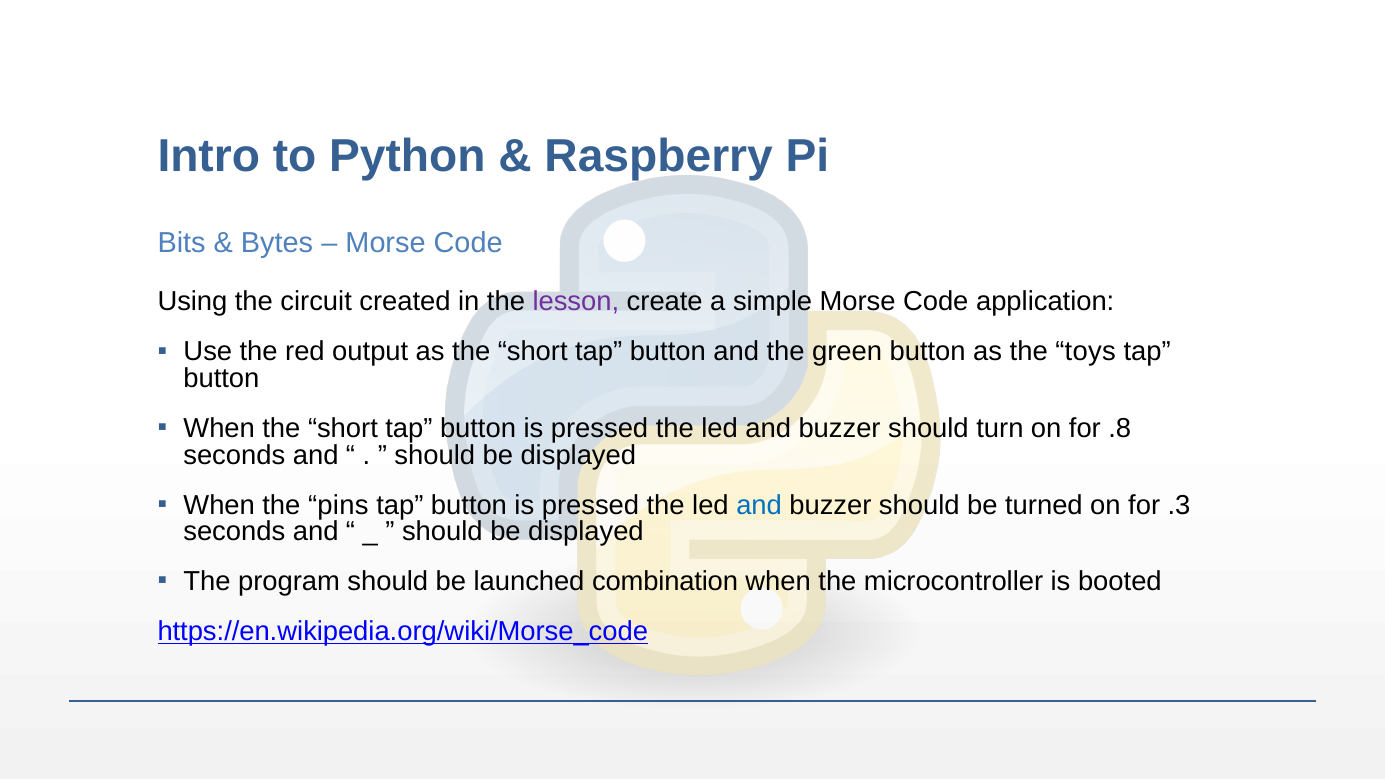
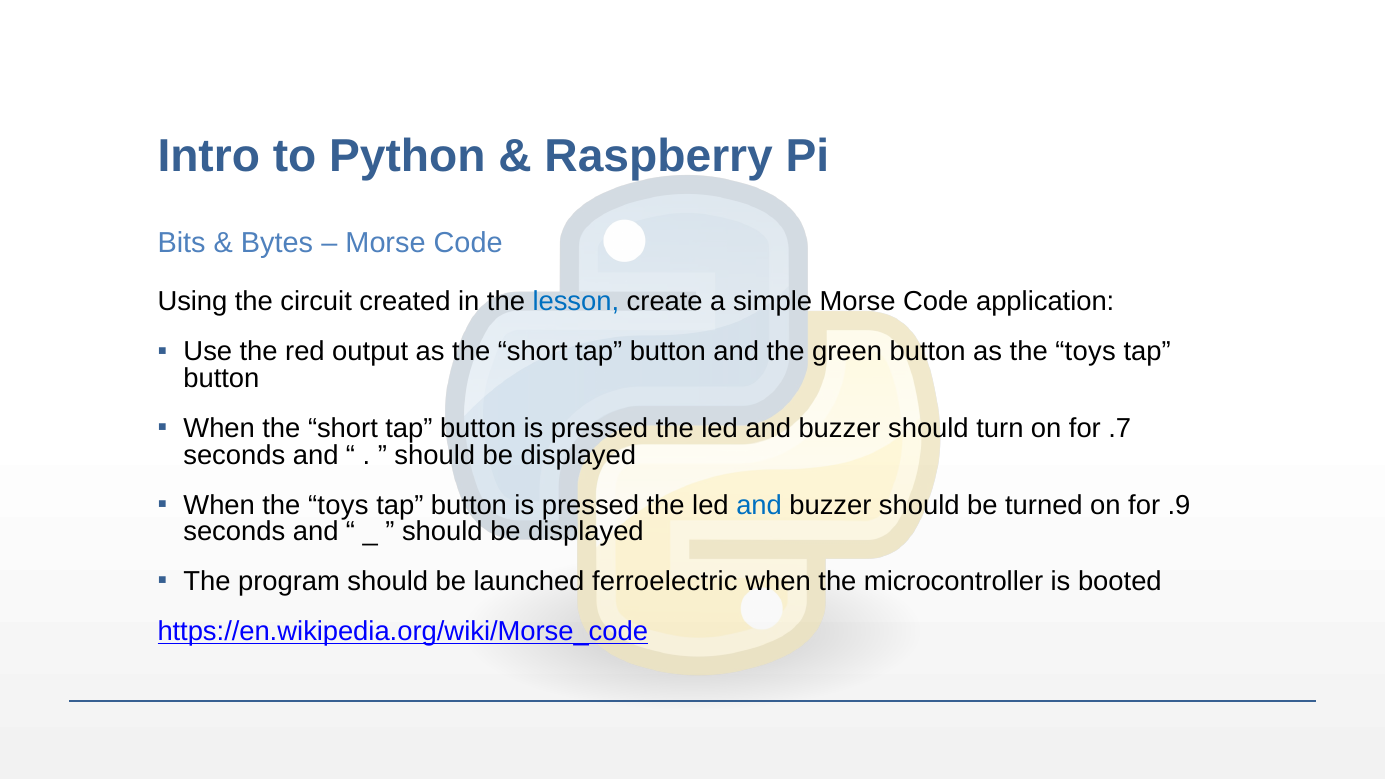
lesson colour: purple -> blue
.8: .8 -> .7
When the pins: pins -> toys
.3: .3 -> .9
combination: combination -> ferroelectric
